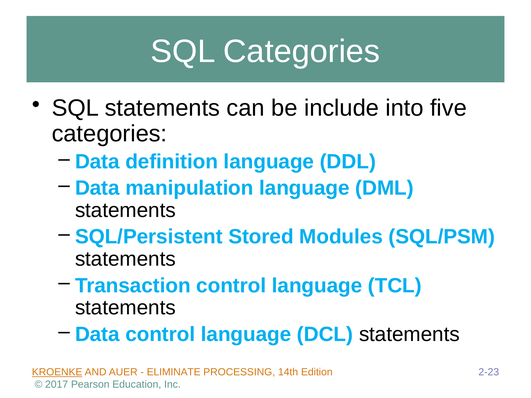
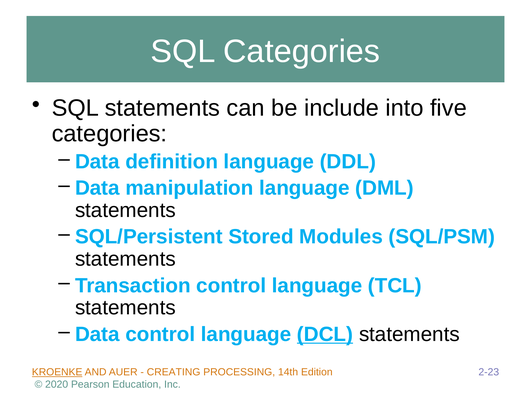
DCL underline: none -> present
ELIMINATE: ELIMINATE -> CREATING
2017: 2017 -> 2020
